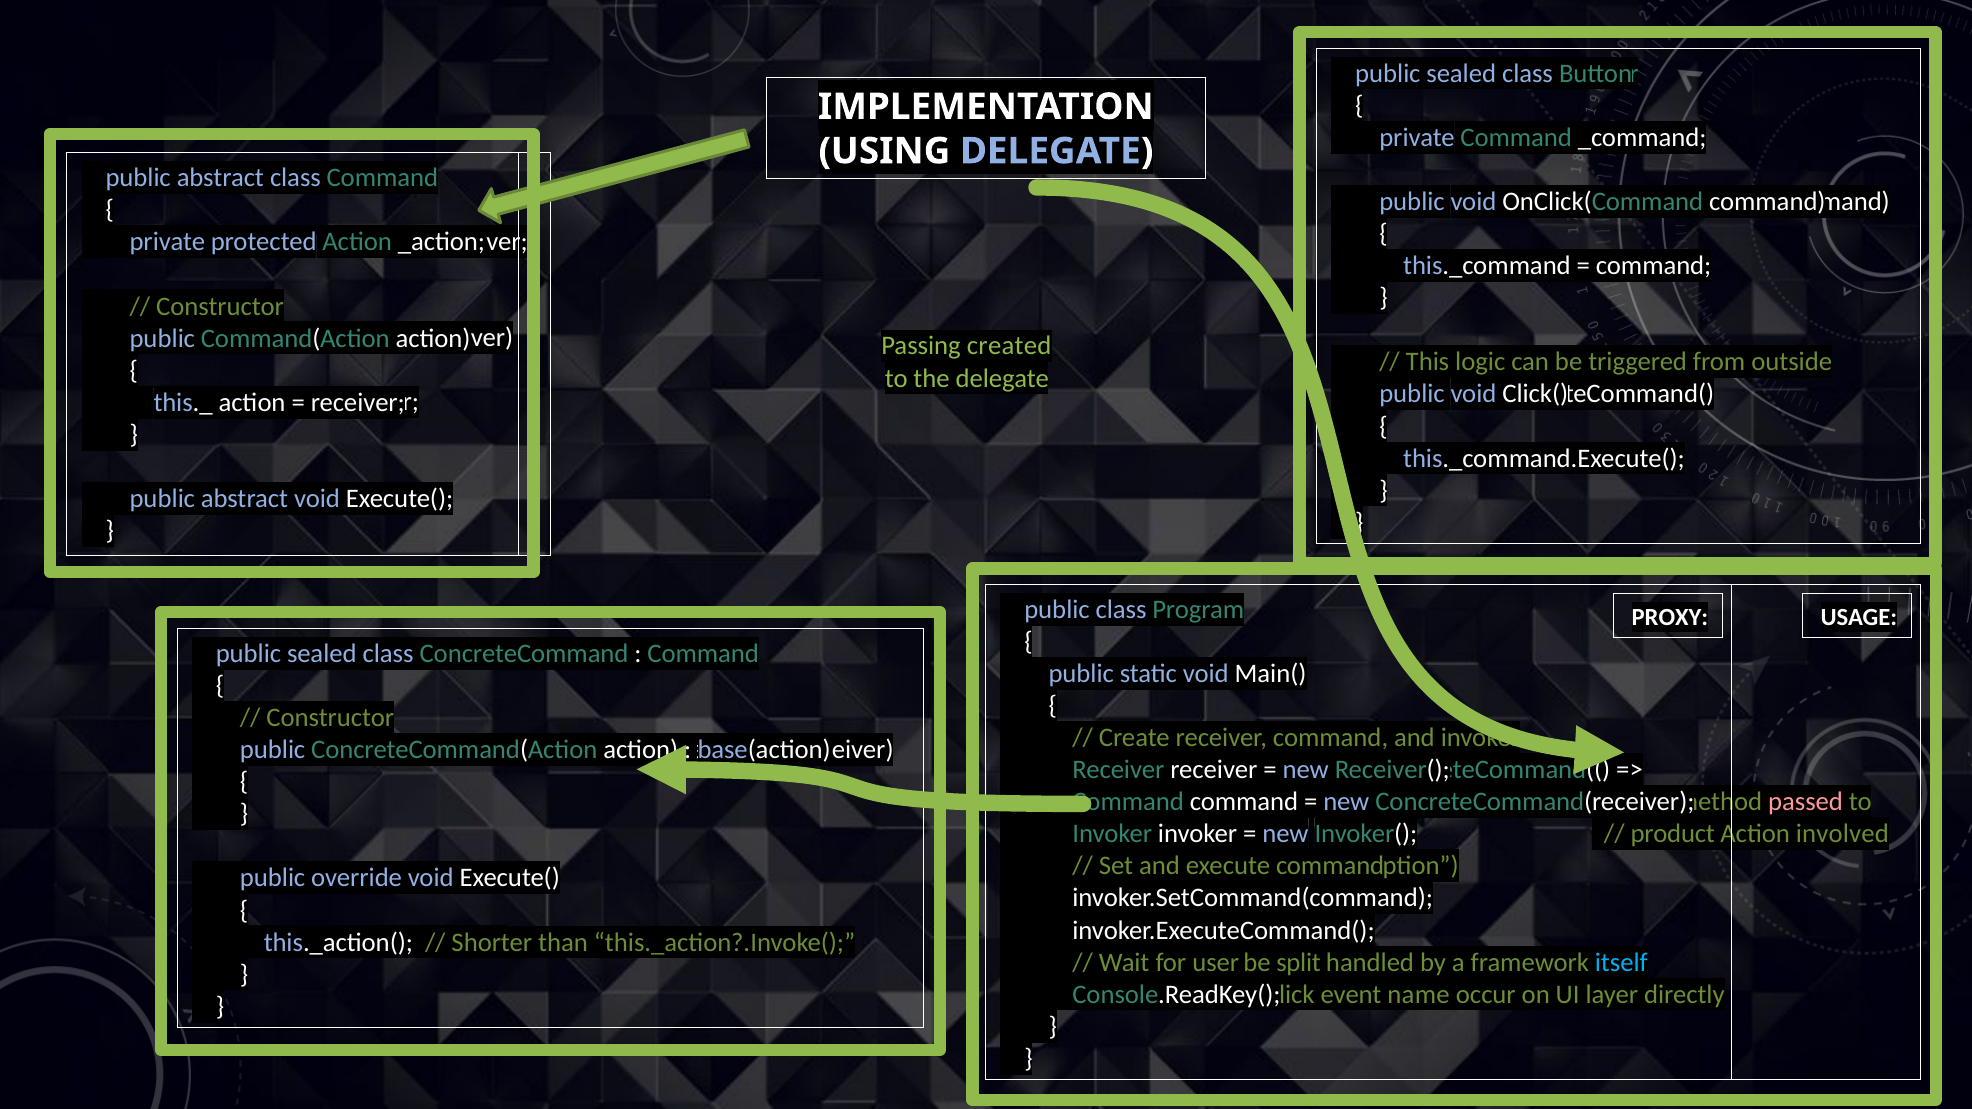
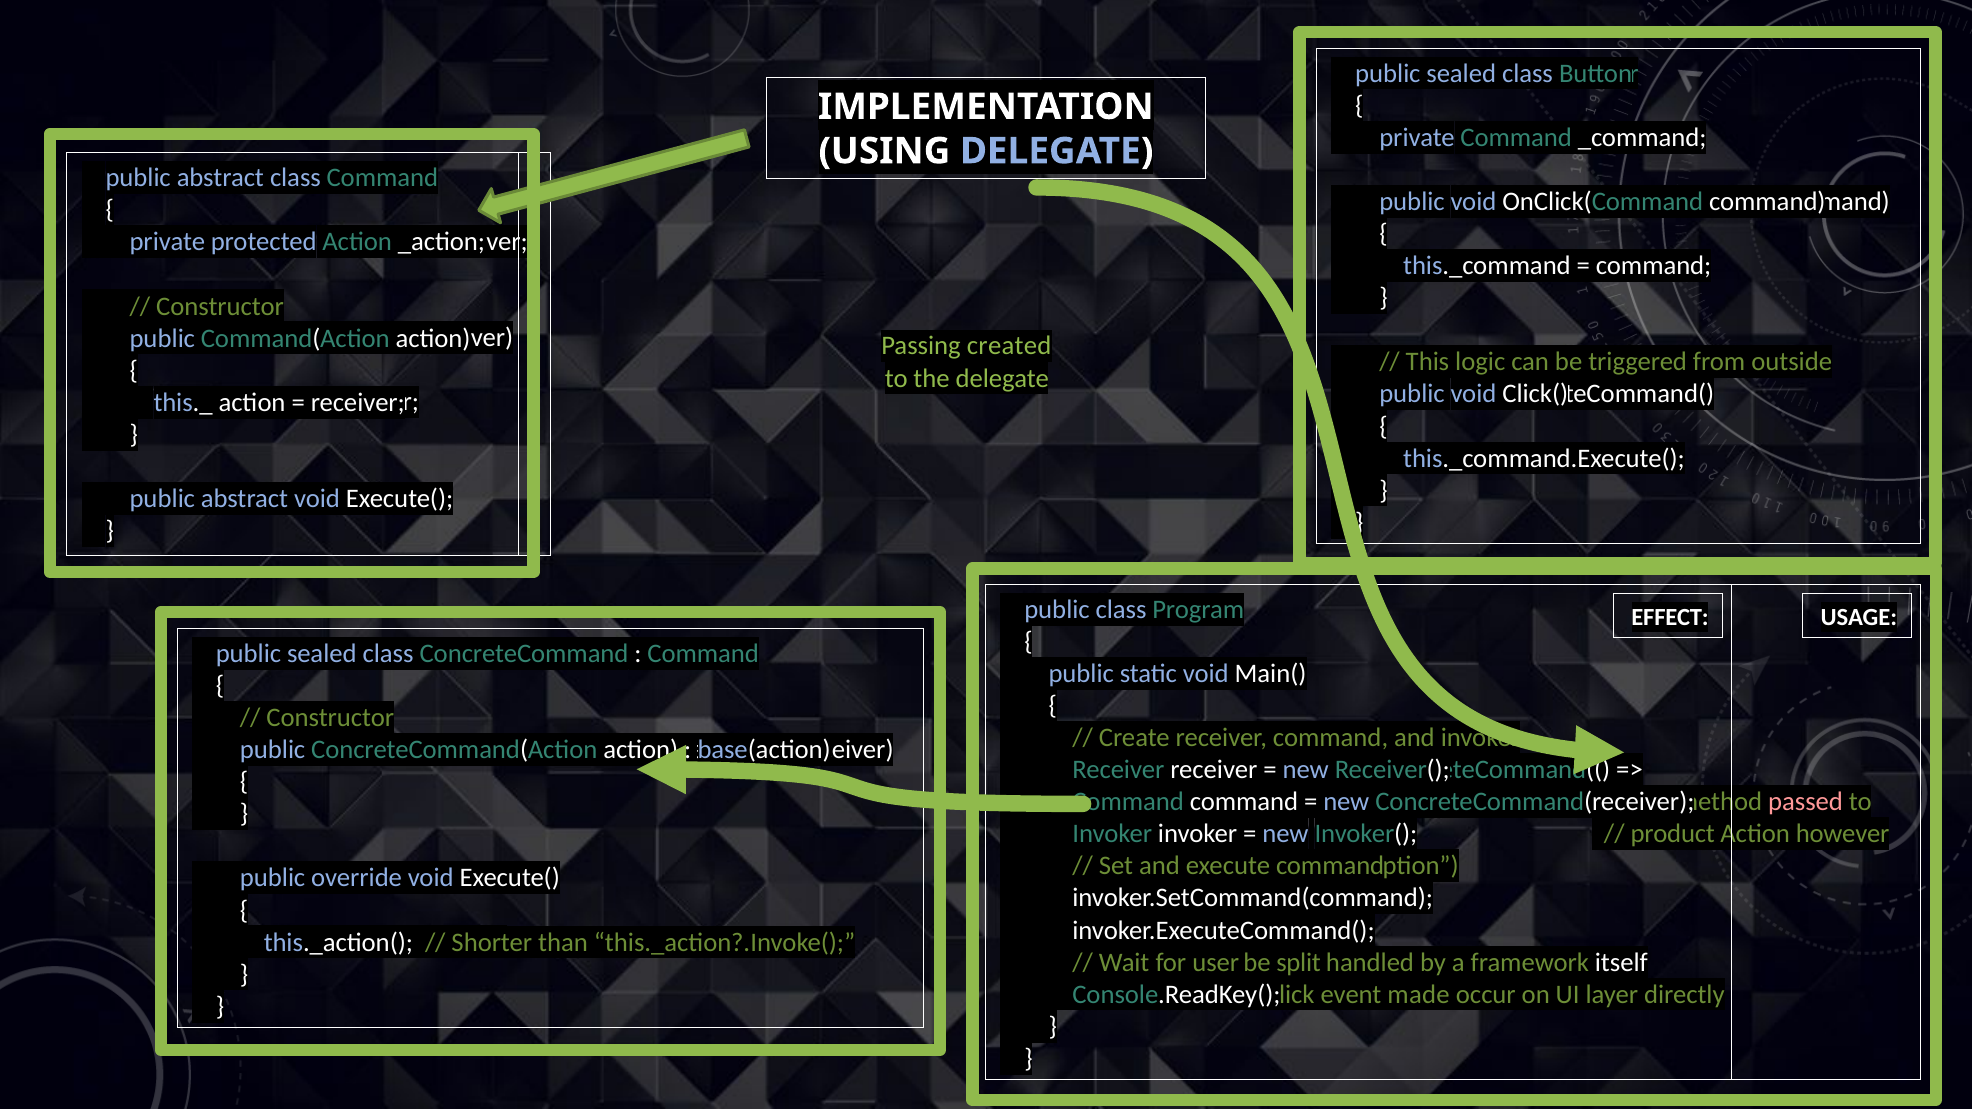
PROXY: PROXY -> EFFECT
involved: involved -> however
itself colour: light blue -> white
name: name -> made
